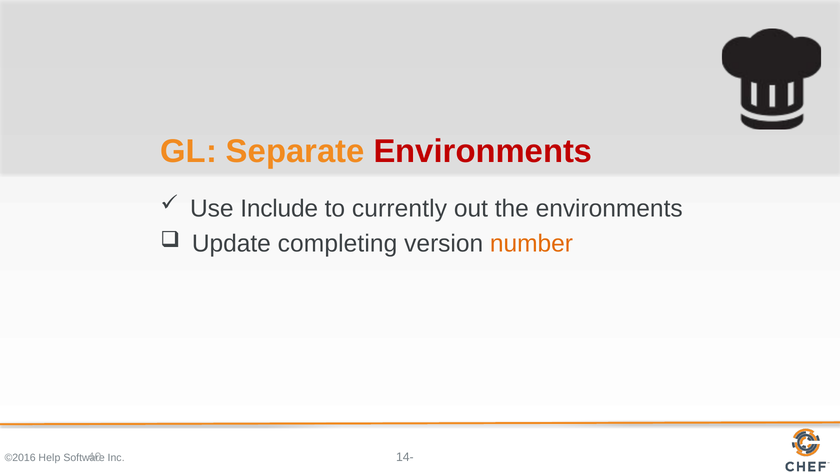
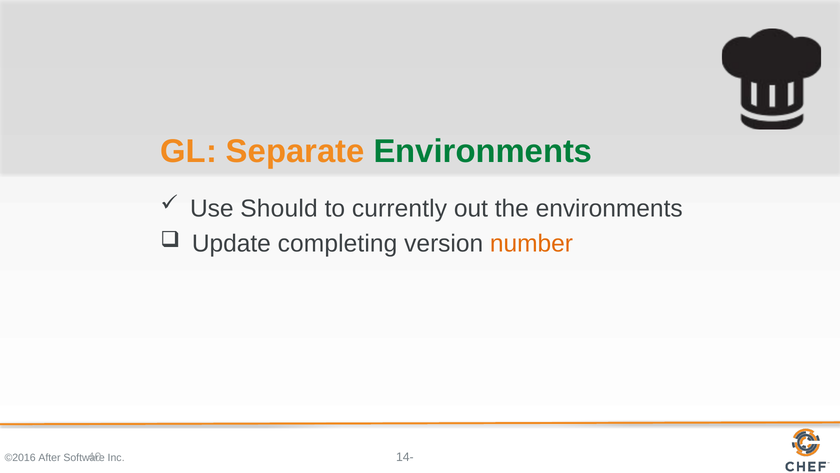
Environments at (483, 151) colour: red -> green
Include: Include -> Should
Help: Help -> After
